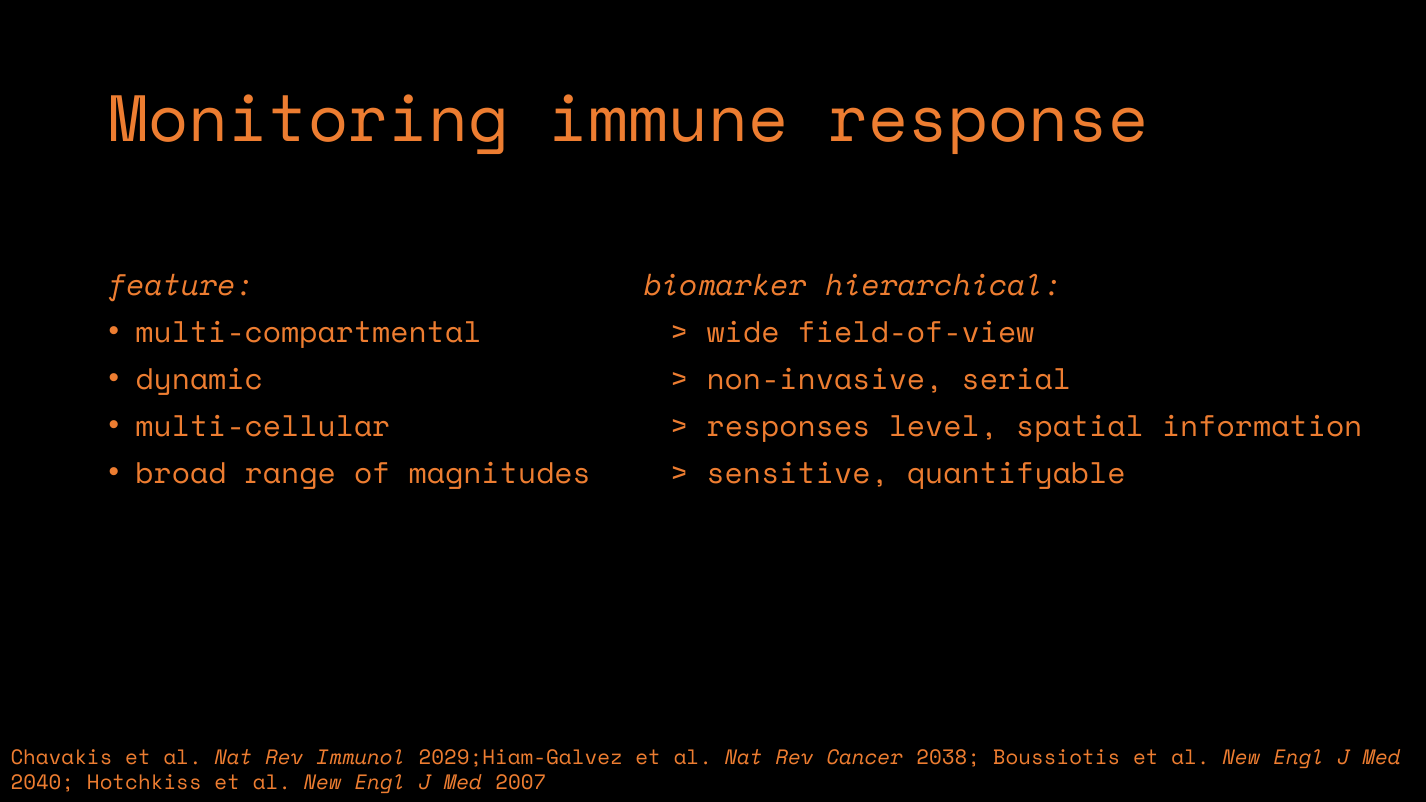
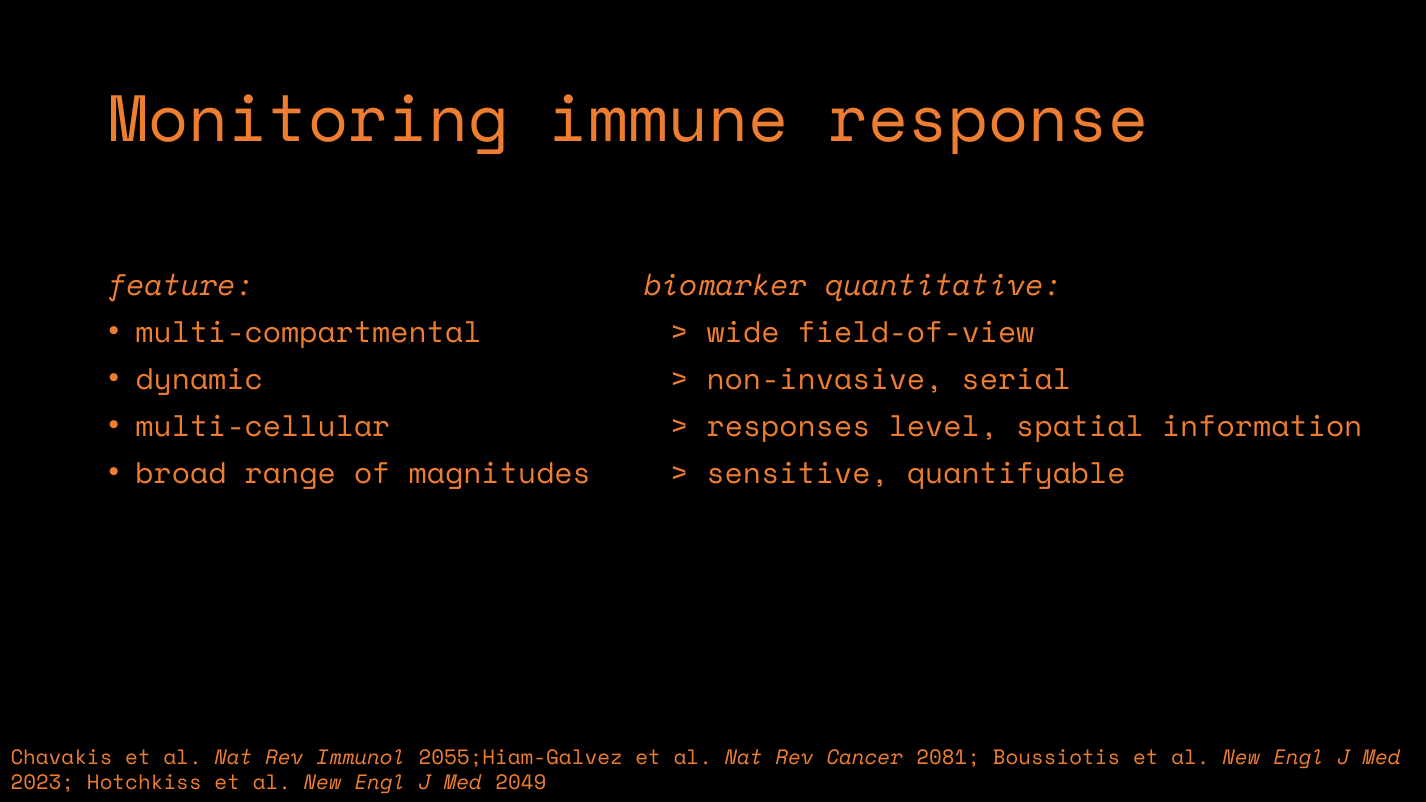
hierarchical: hierarchical -> quantitative
2029;Hiam-Galvez: 2029;Hiam-Galvez -> 2055;Hiam-Galvez
2038: 2038 -> 2081
2040: 2040 -> 2023
2007: 2007 -> 2049
